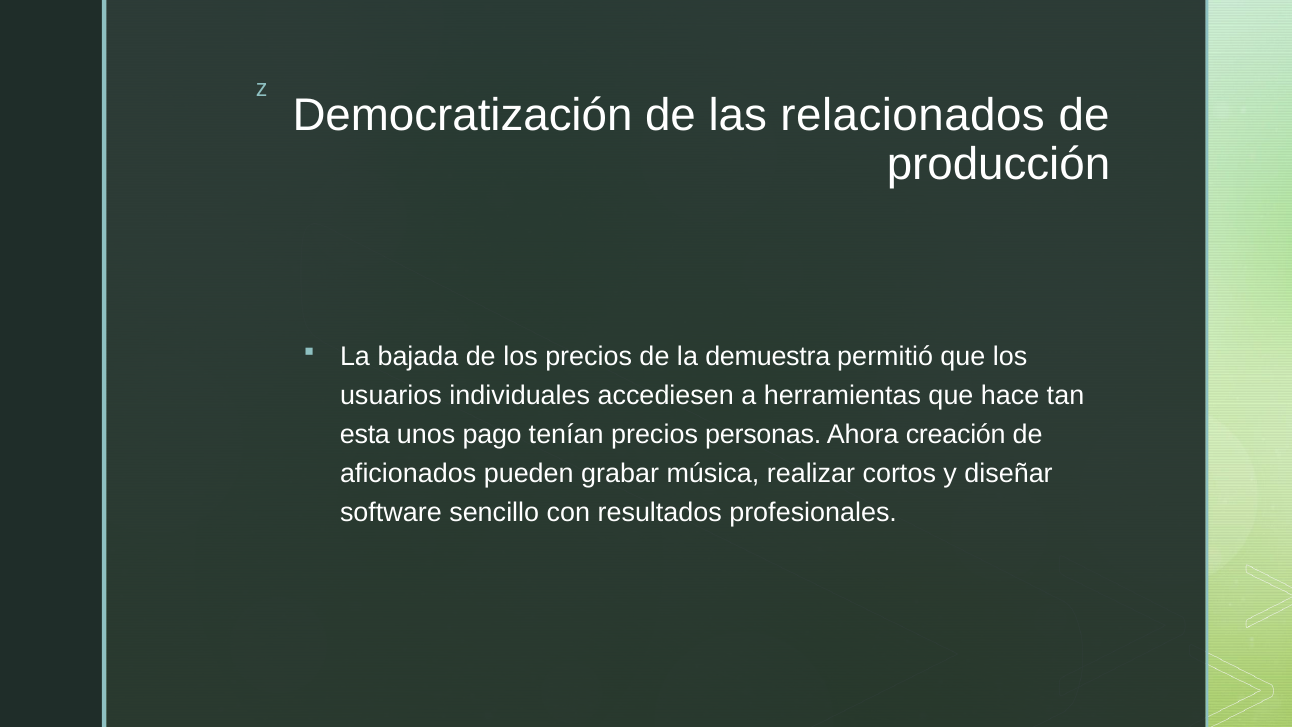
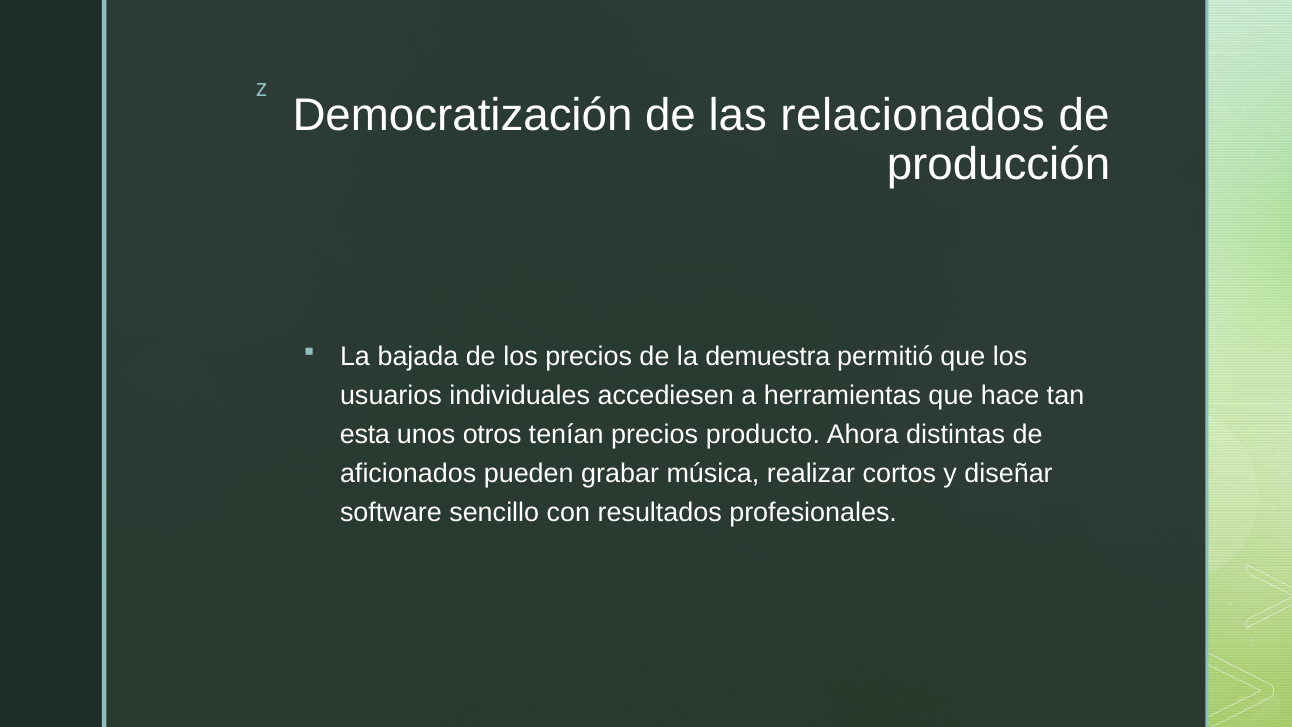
pago: pago -> otros
personas: personas -> producto
creación: creación -> distintas
